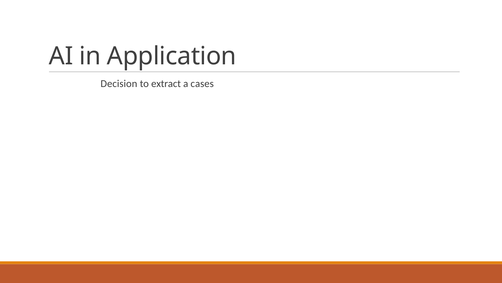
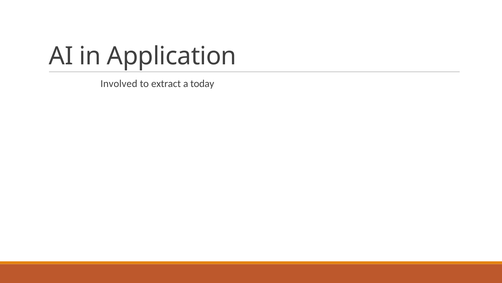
Decision: Decision -> Involved
cases: cases -> today
